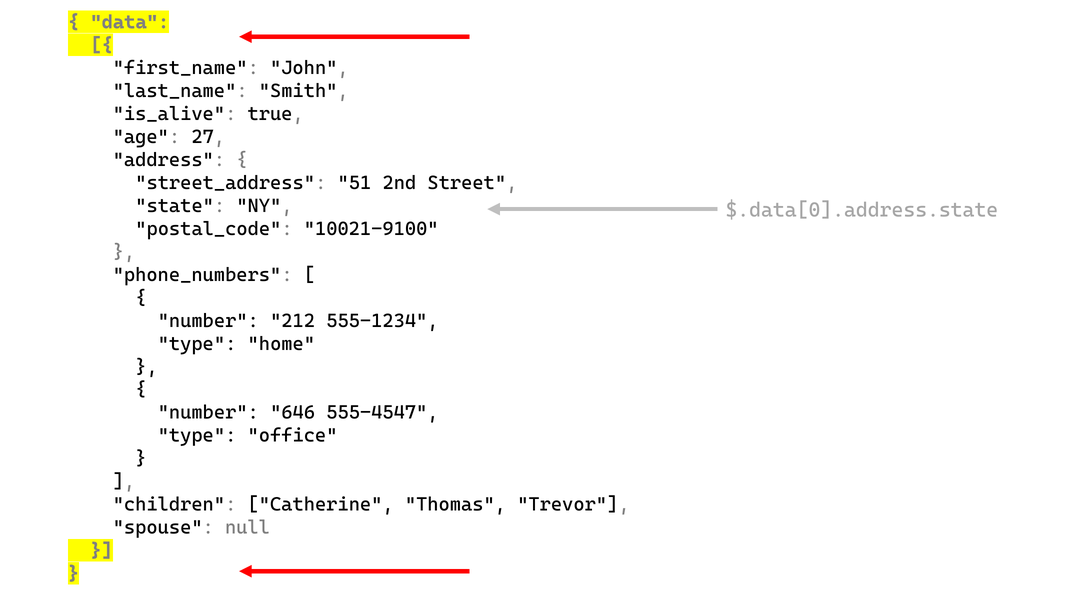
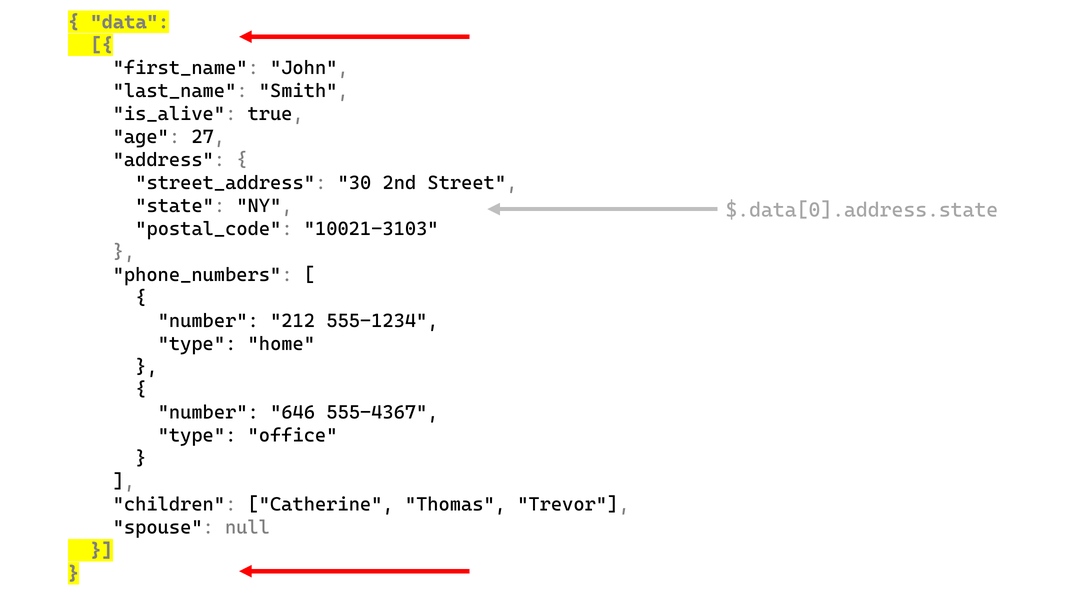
51: 51 -> 30
10021-9100: 10021-9100 -> 10021-3103
555-4547: 555-4547 -> 555-4367
